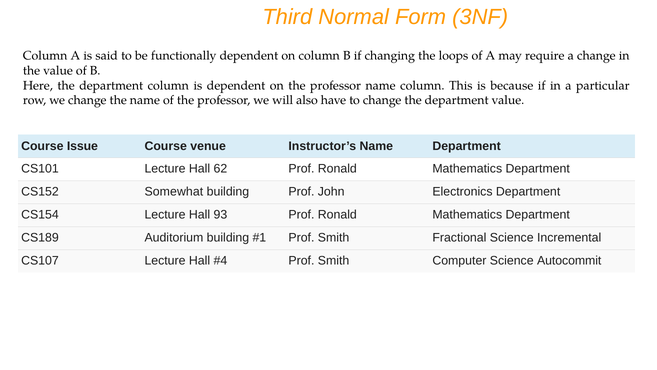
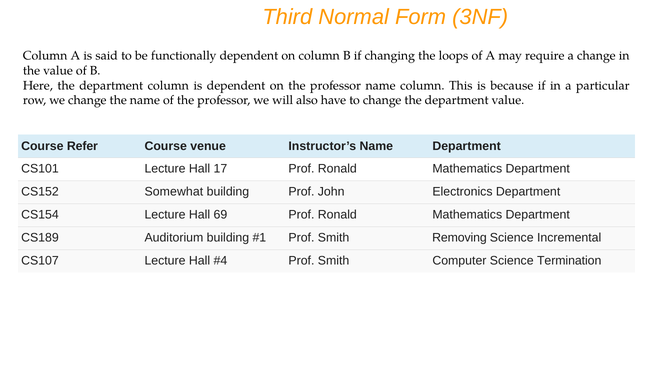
Issue: Issue -> Refer
62: 62 -> 17
93: 93 -> 69
Fractional: Fractional -> Removing
Autocommit: Autocommit -> Termination
